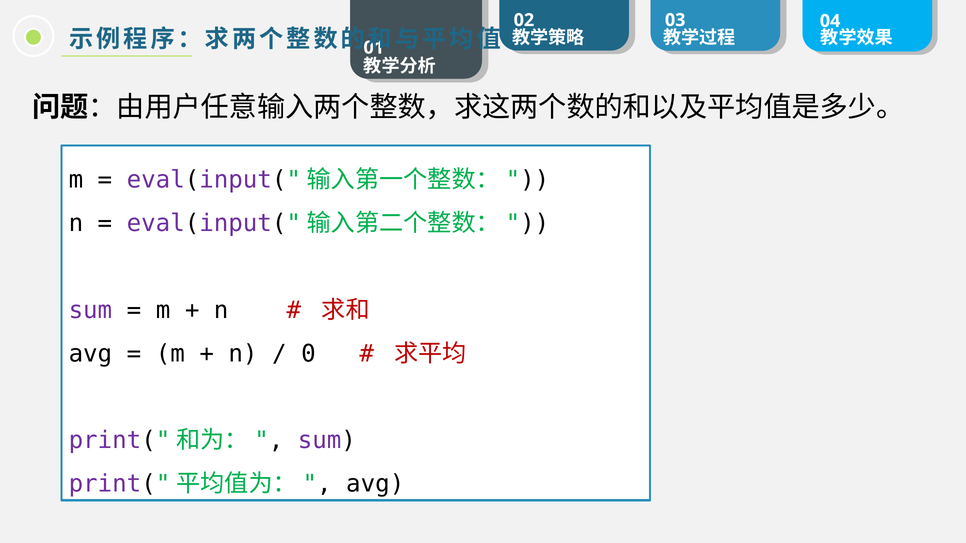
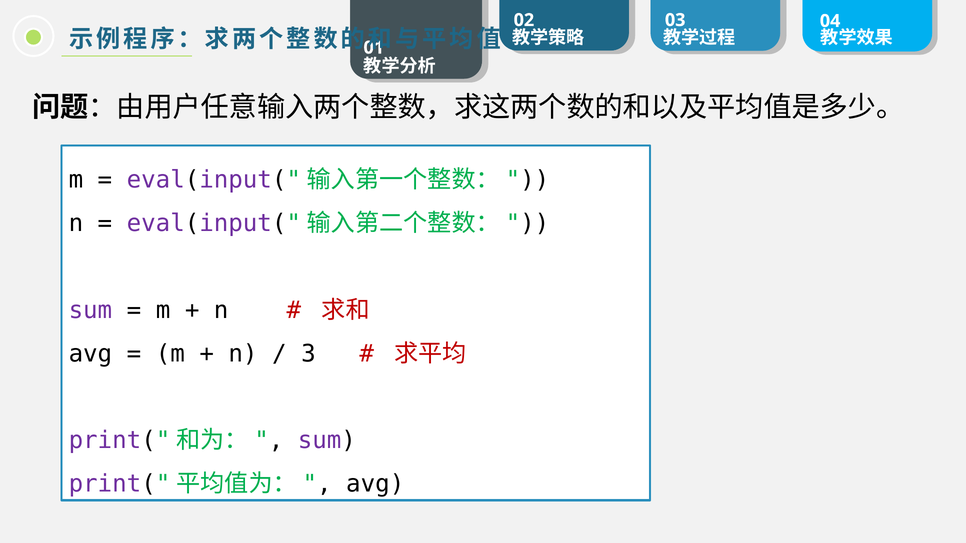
0: 0 -> 3
